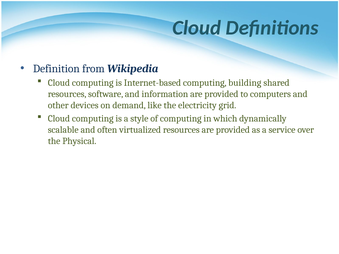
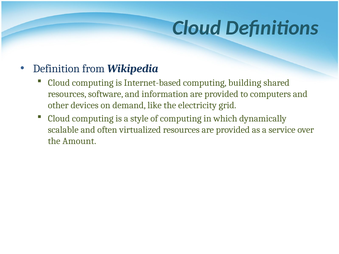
Physical: Physical -> Amount
